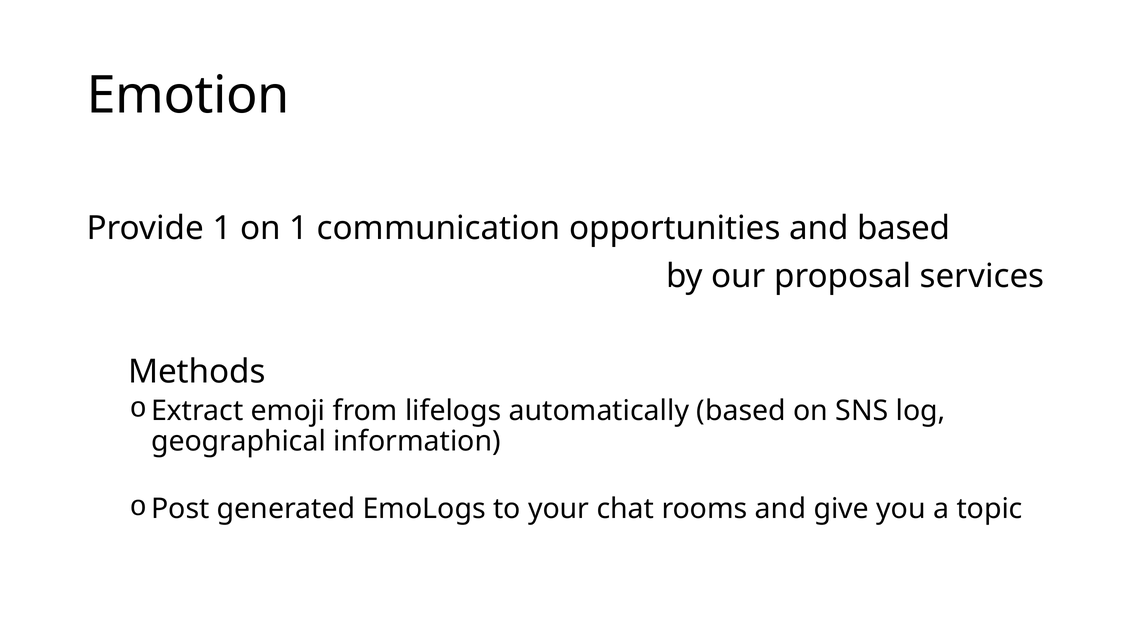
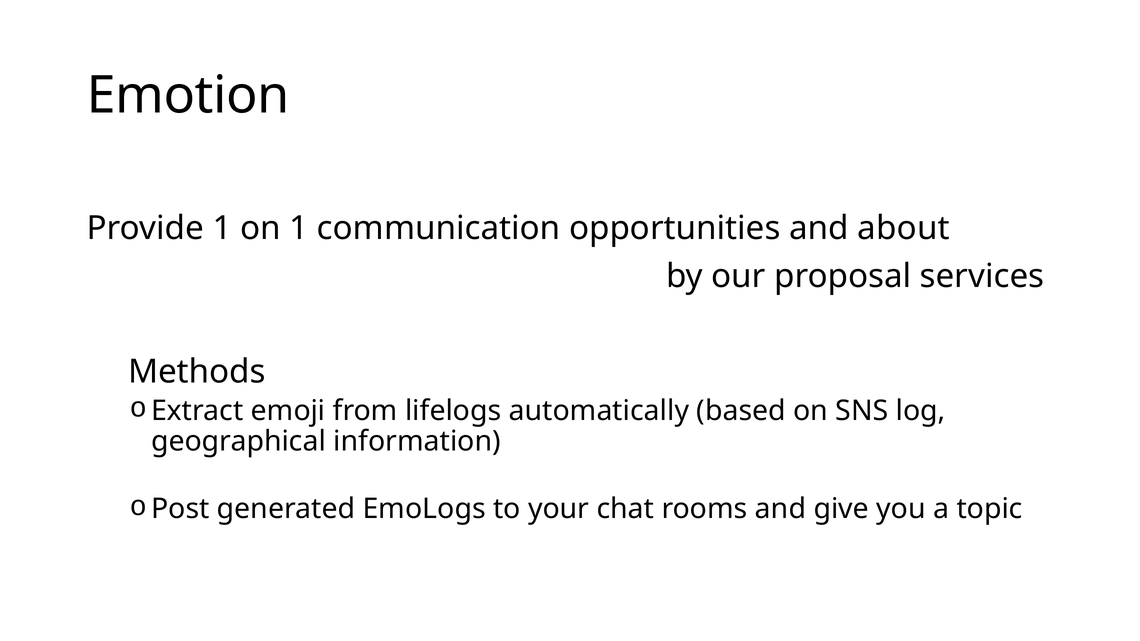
and based: based -> about
